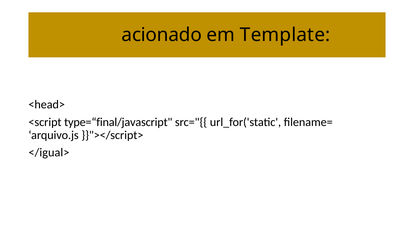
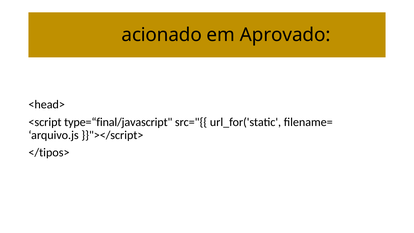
Template: Template -> Aprovado
</igual>: </igual> -> </tipos>
